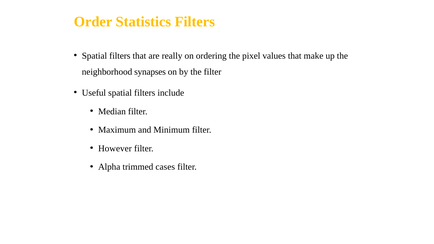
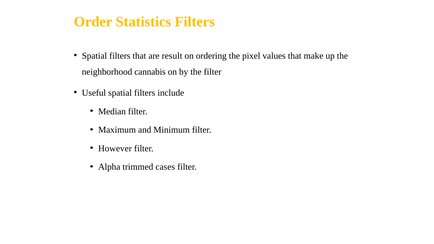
really: really -> result
synapses: synapses -> cannabis
